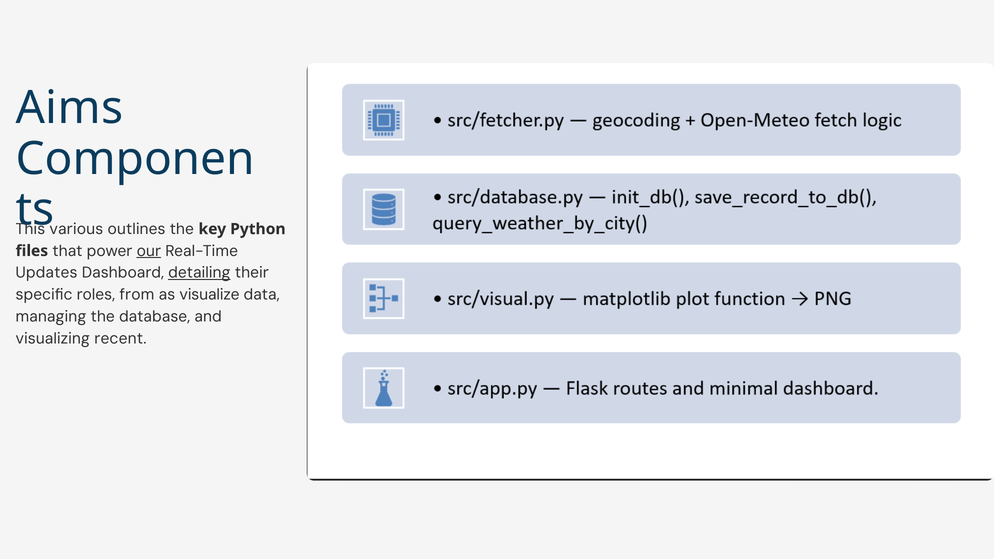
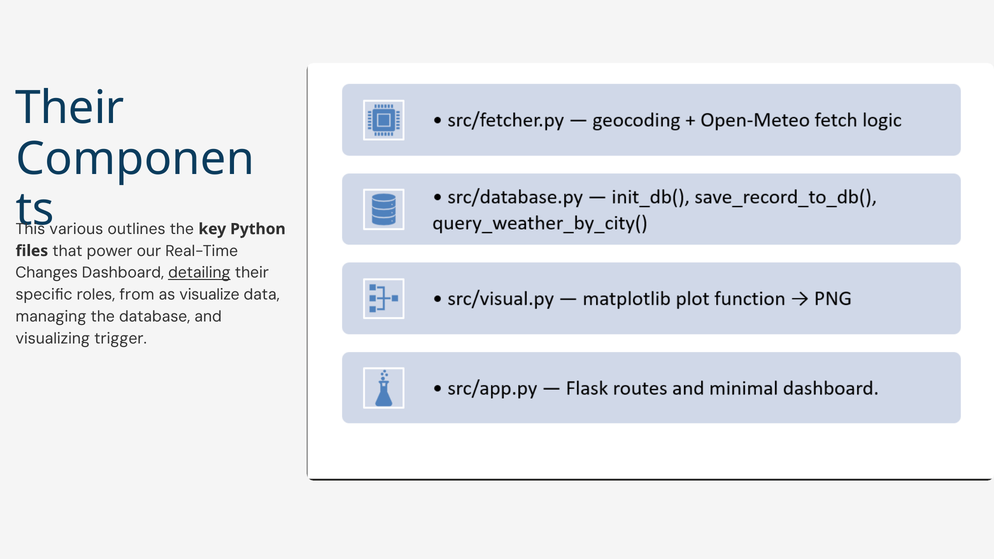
Aims at (69, 108): Aims -> Their
our underline: present -> none
Updates: Updates -> Changes
recent: recent -> trigger
